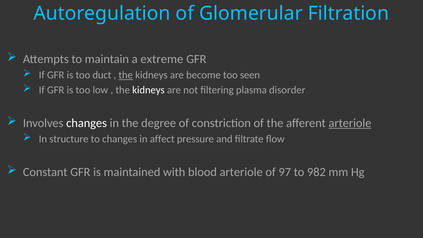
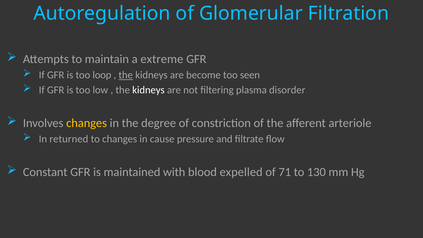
duct: duct -> loop
changes at (87, 123) colour: white -> yellow
arteriole at (350, 123) underline: present -> none
structure: structure -> returned
affect: affect -> cause
blood arteriole: arteriole -> expelled
97: 97 -> 71
982: 982 -> 130
